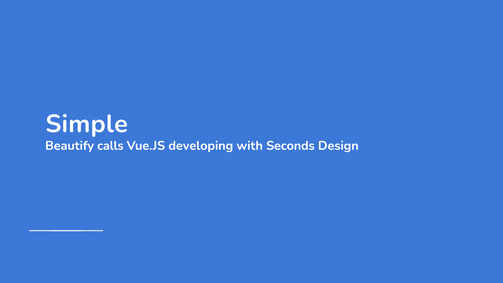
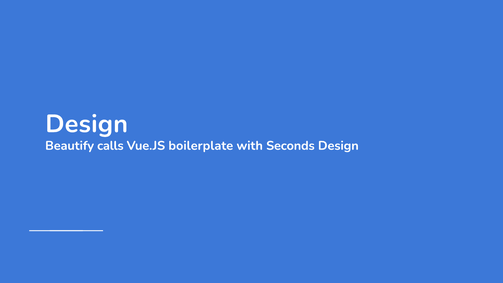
Simple at (87, 124): Simple -> Design
developing: developing -> boilerplate
